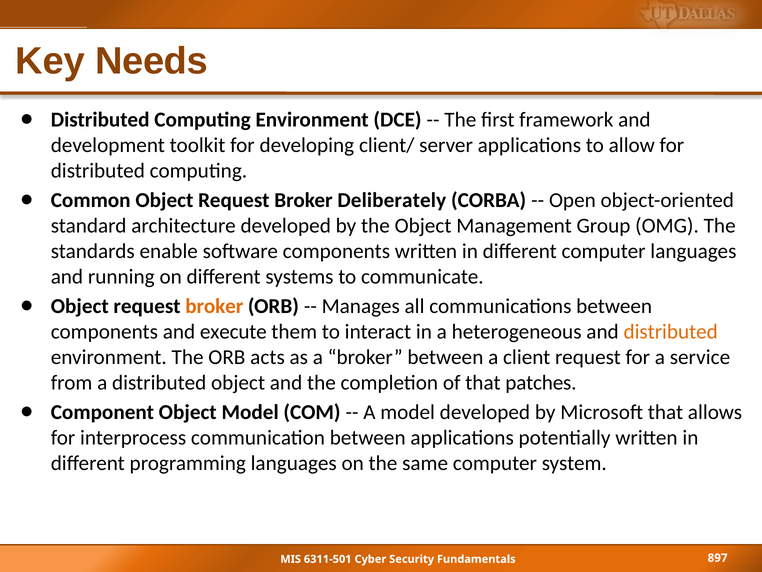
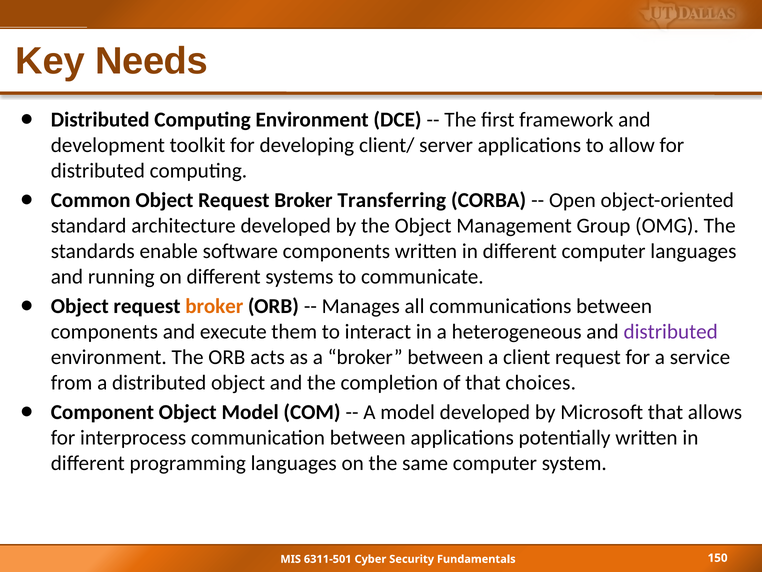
Deliberately: Deliberately -> Transferring
distributed at (671, 331) colour: orange -> purple
patches: patches -> choices
897: 897 -> 150
